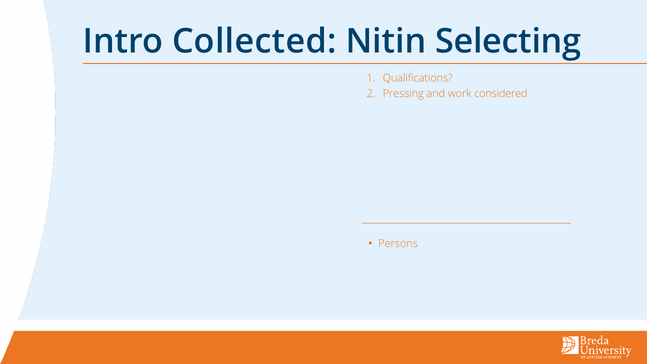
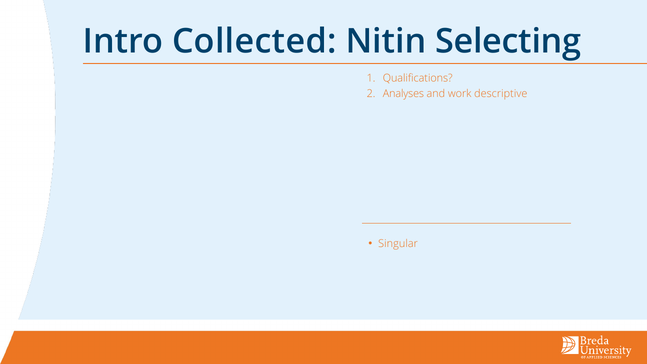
Pressing: Pressing -> Analyses
considered: considered -> descriptive
Persons: Persons -> Singular
